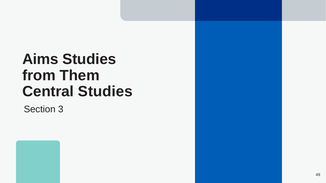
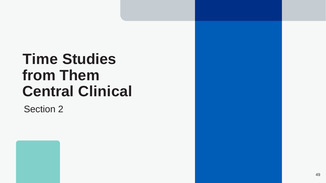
Aims: Aims -> Time
Central Studies: Studies -> Clinical
3: 3 -> 2
